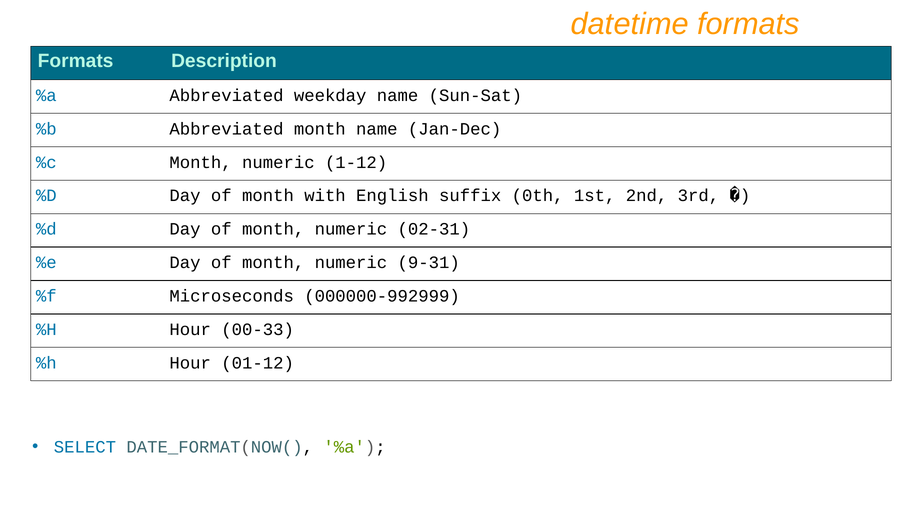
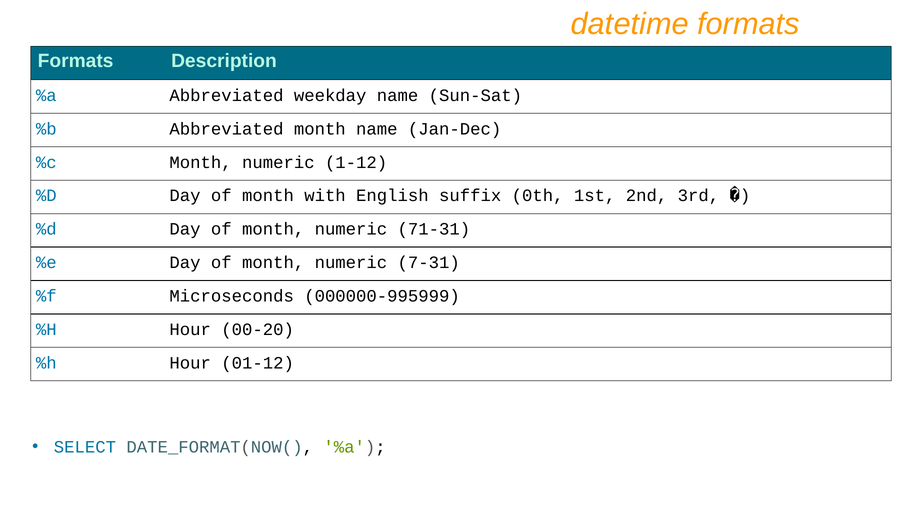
02-31: 02-31 -> 71-31
9-31: 9-31 -> 7-31
000000-992999: 000000-992999 -> 000000-995999
00-33: 00-33 -> 00-20
